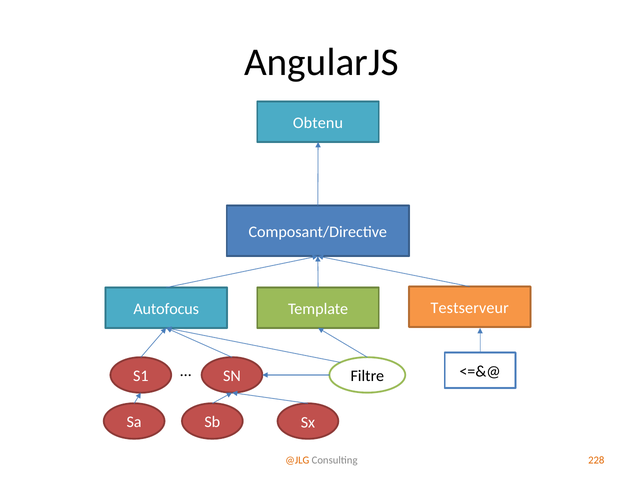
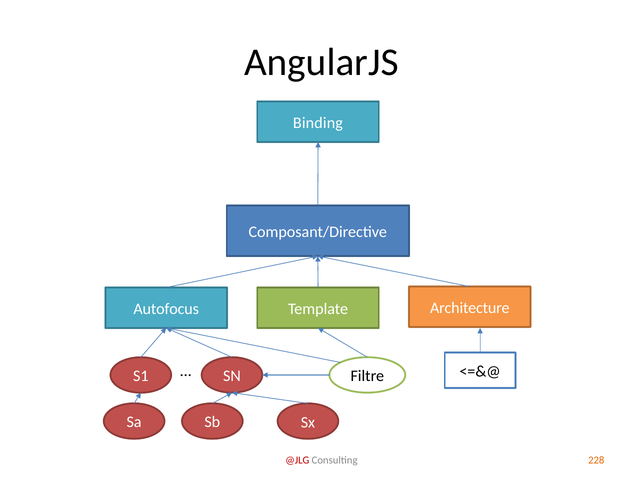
Obtenu: Obtenu -> Binding
Testserveur: Testserveur -> Architecture
@JLG colour: orange -> red
